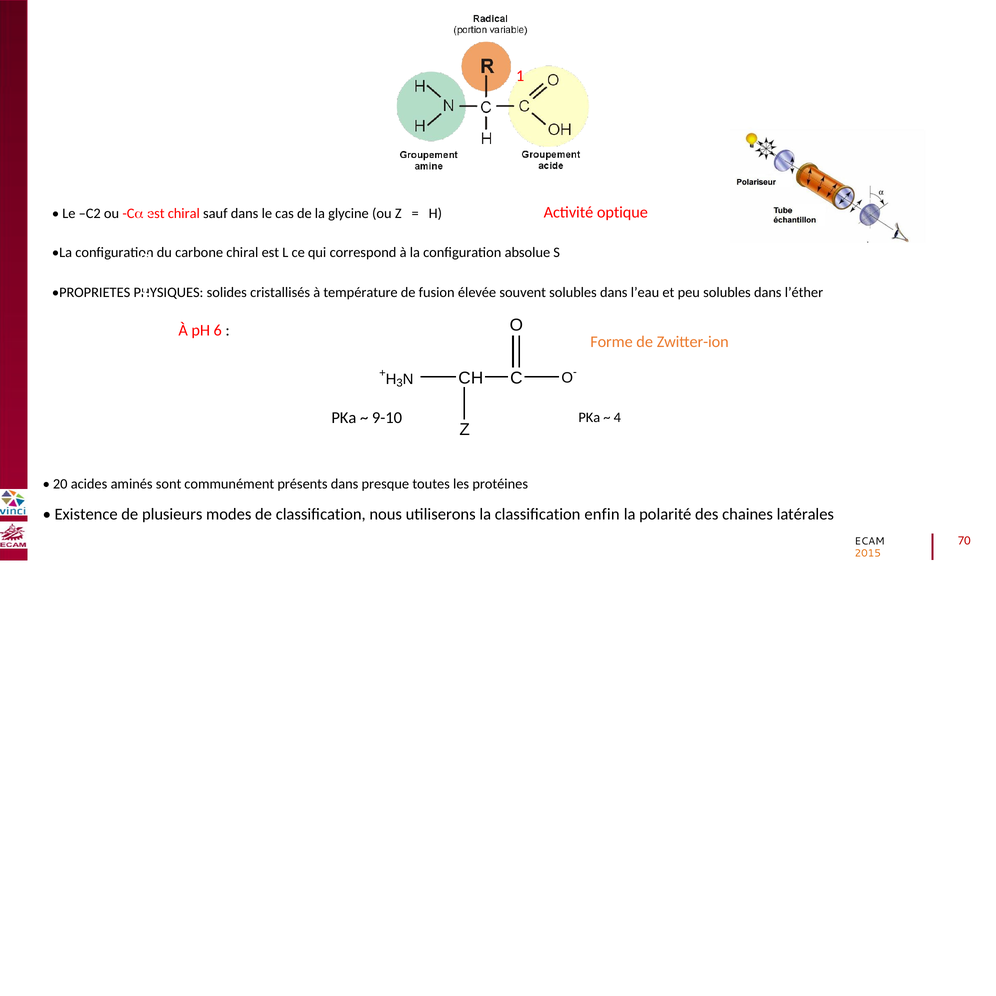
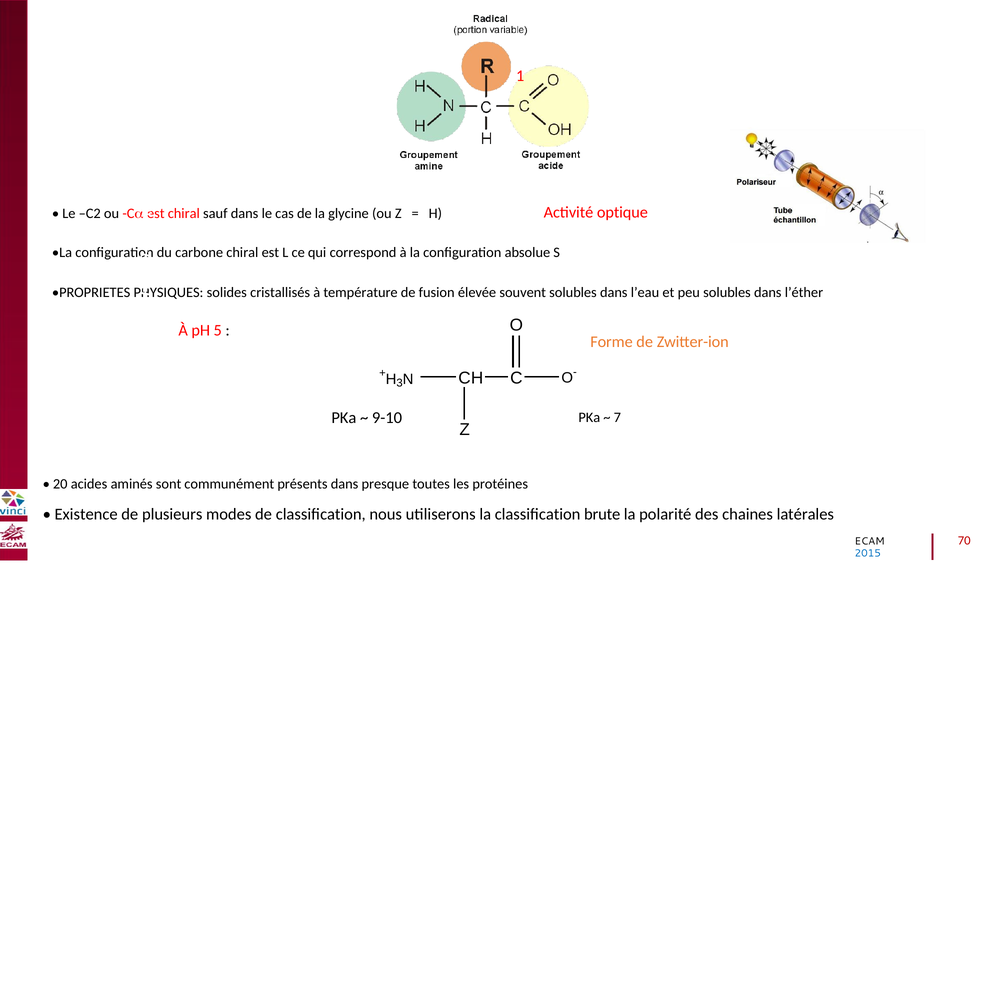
6: 6 -> 5
4 at (617, 417): 4 -> 7
enfin: enfin -> brute
2015 colour: orange -> blue
